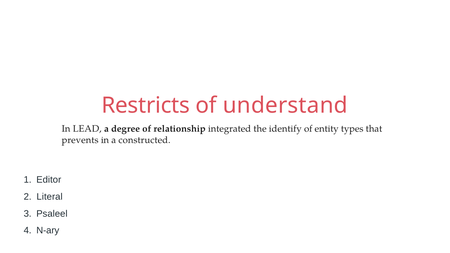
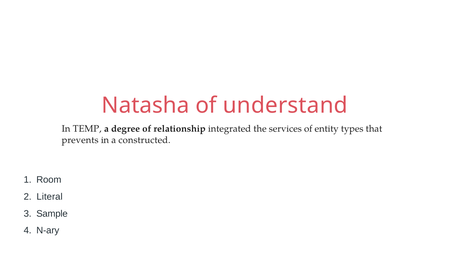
Restricts: Restricts -> Natasha
LEAD: LEAD -> TEMP
identify: identify -> services
Editor: Editor -> Room
Psaleel: Psaleel -> Sample
